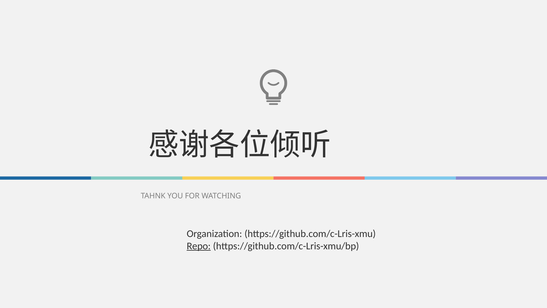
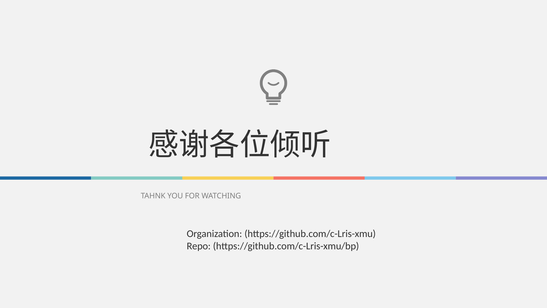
Repo underline: present -> none
